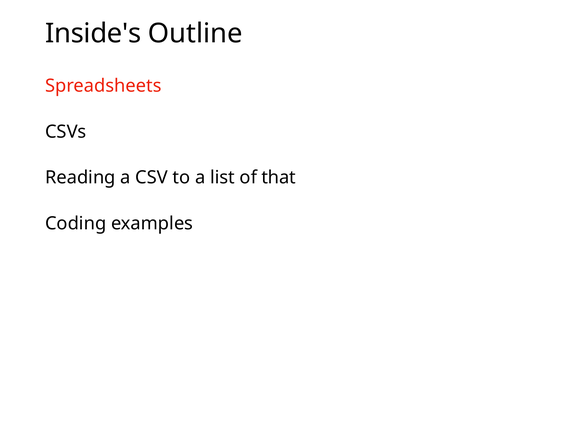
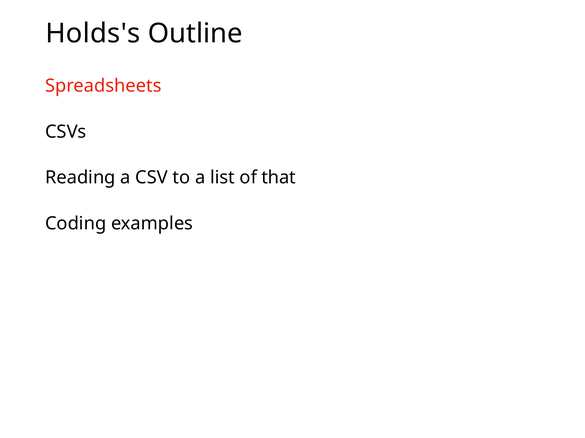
Inside's: Inside's -> Holds's
